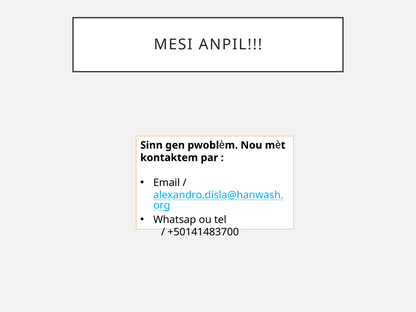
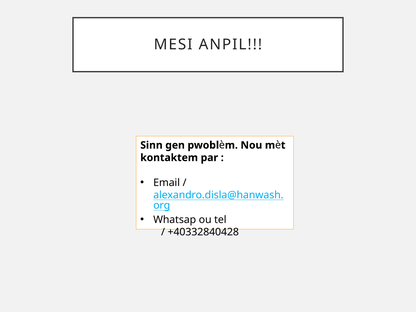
+50141483700: +50141483700 -> +40332840428
